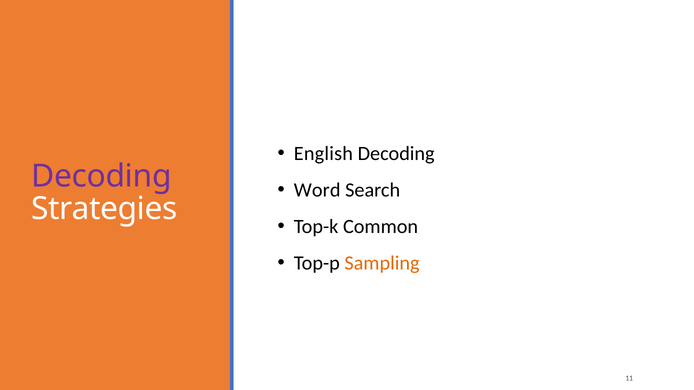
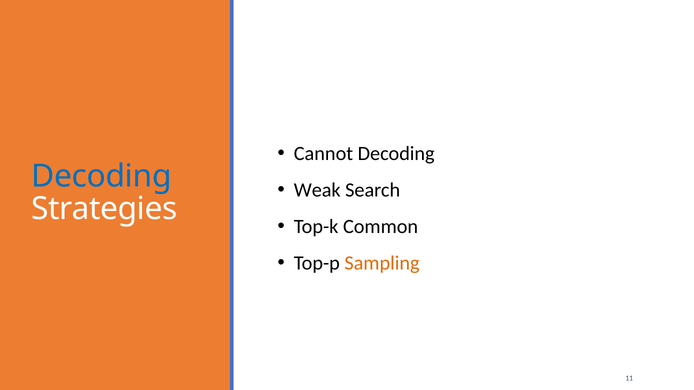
English: English -> Cannot
Decoding at (101, 177) colour: purple -> blue
Word: Word -> Weak
